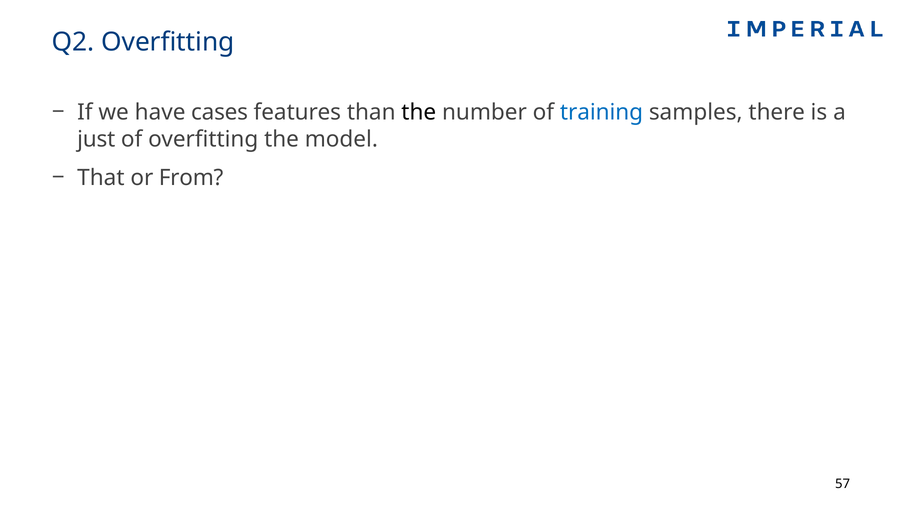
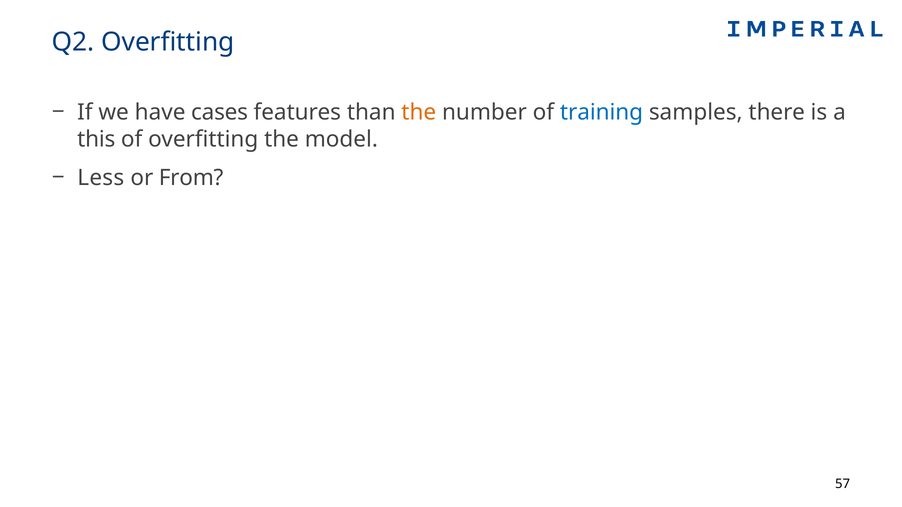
the at (419, 112) colour: black -> orange
just: just -> this
That: That -> Less
